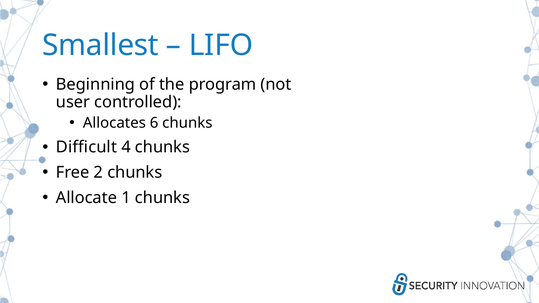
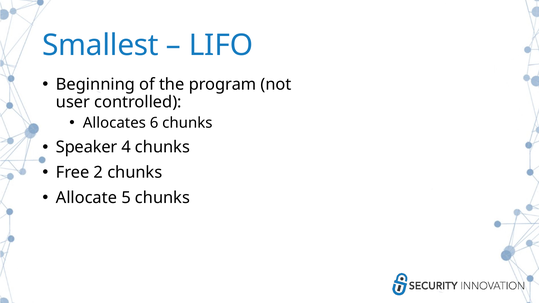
Difficult: Difficult -> Speaker
1: 1 -> 5
